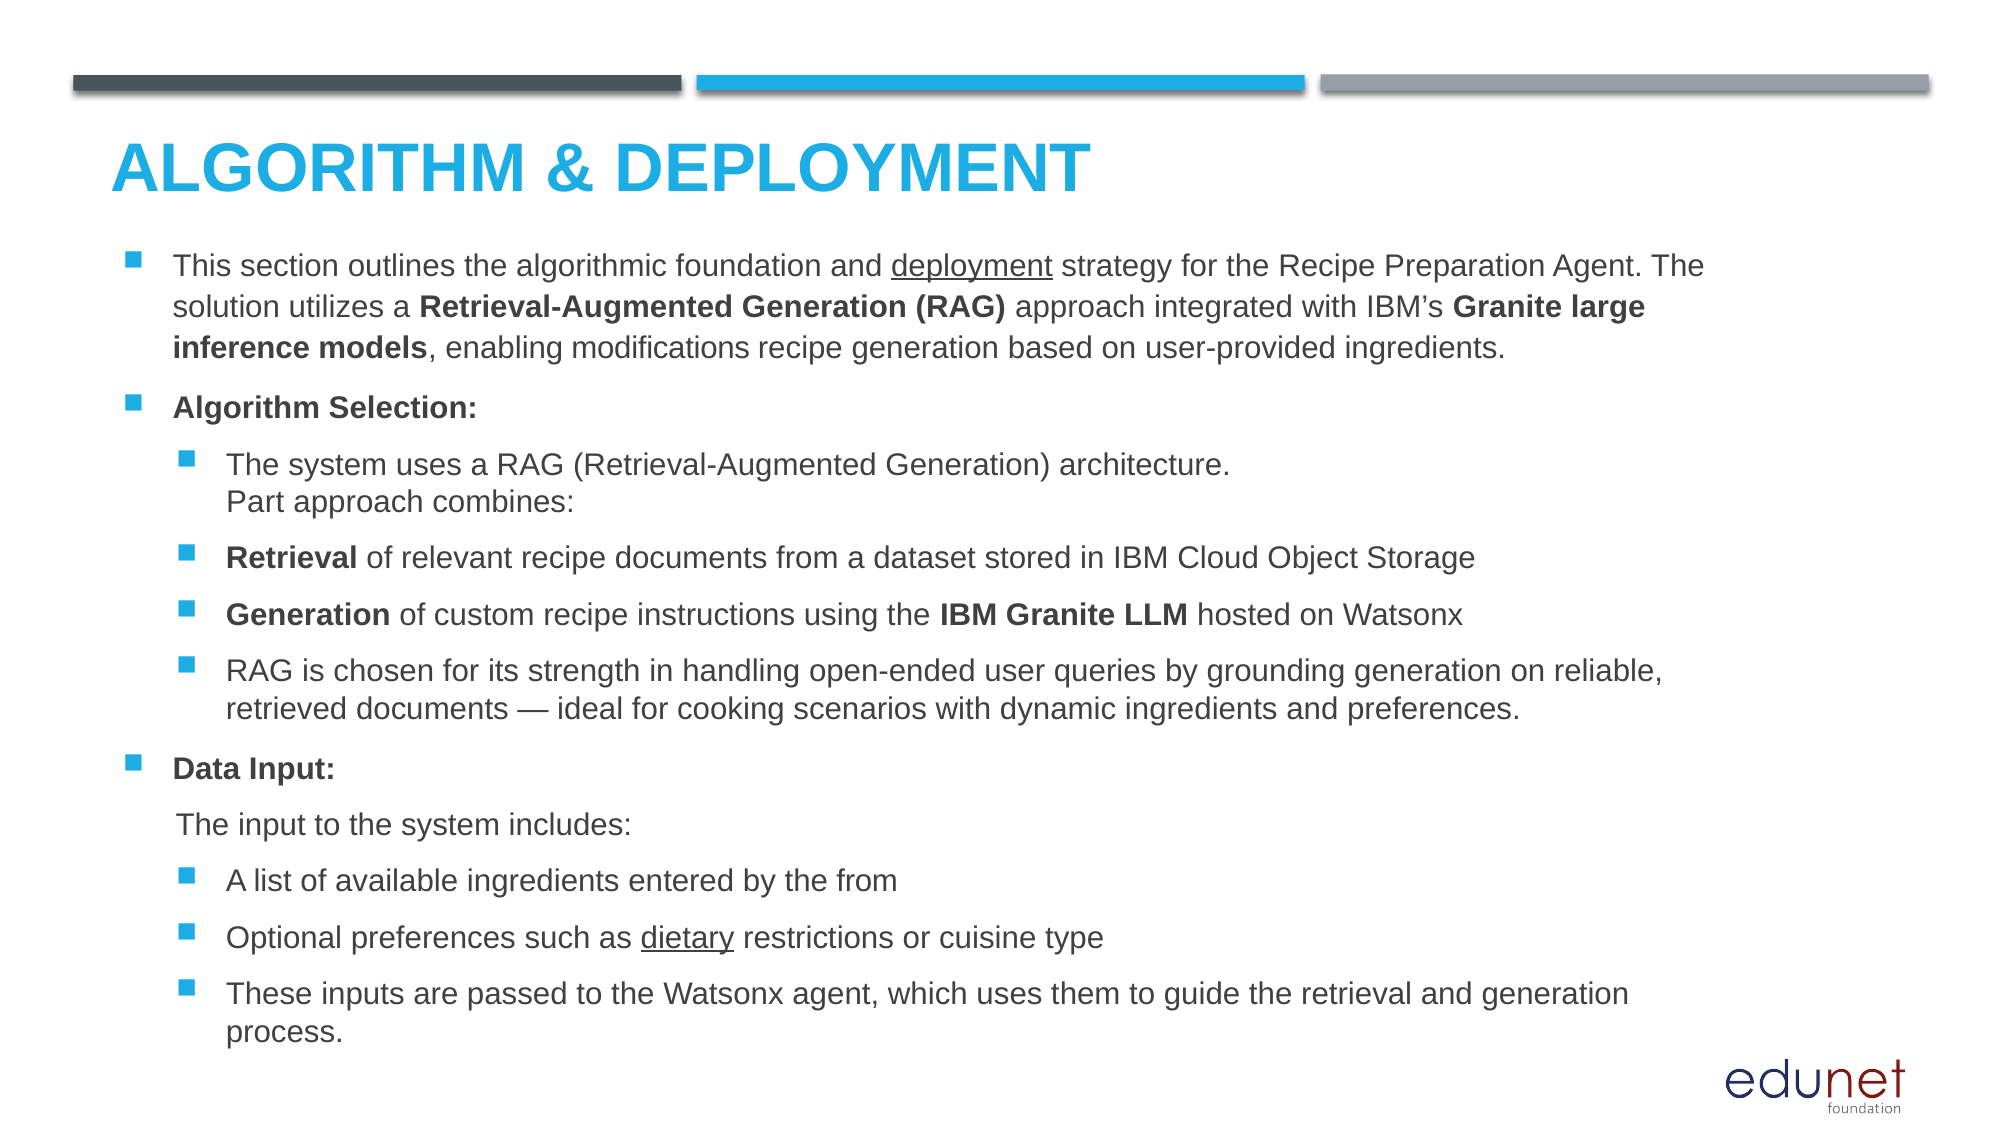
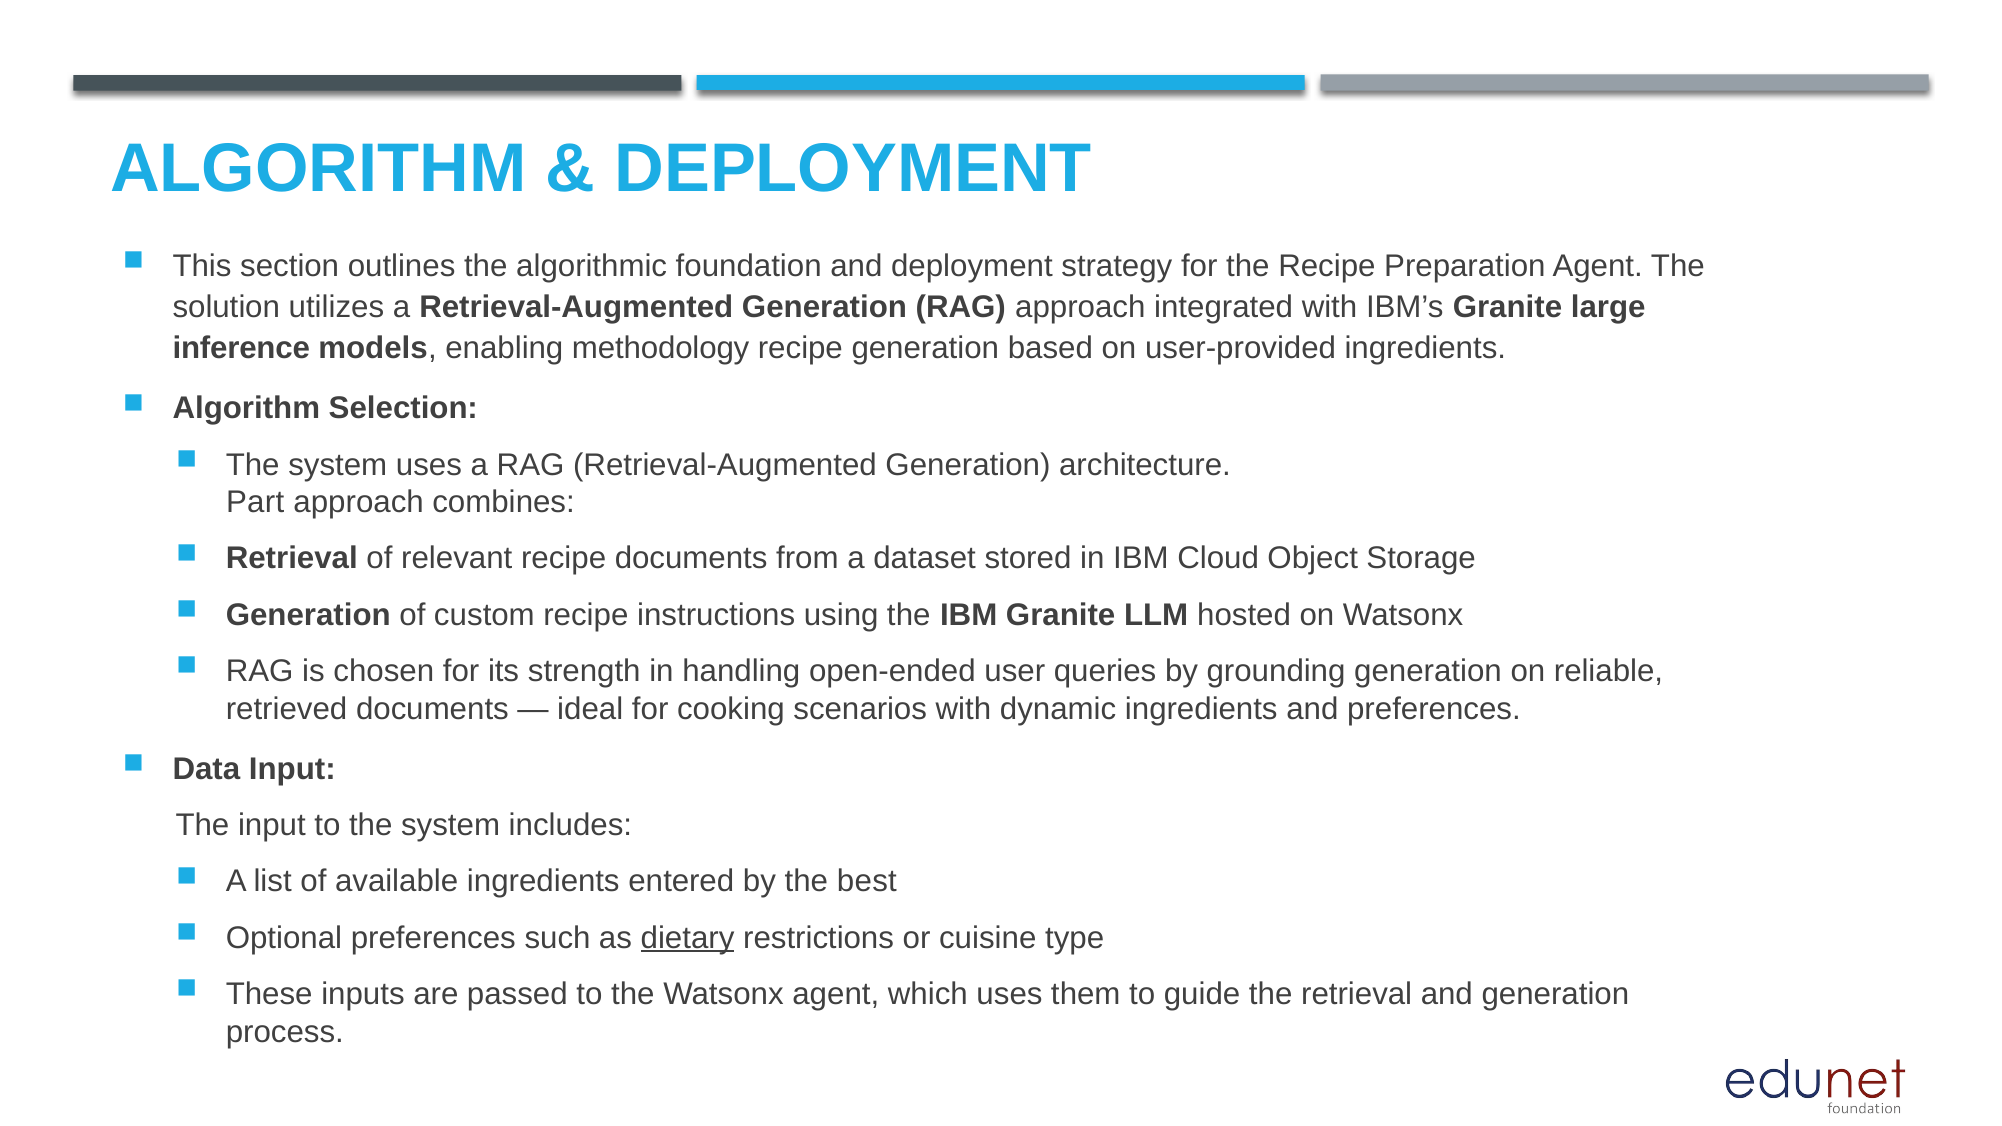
deployment at (972, 266) underline: present -> none
modifications: modifications -> methodology
the from: from -> best
